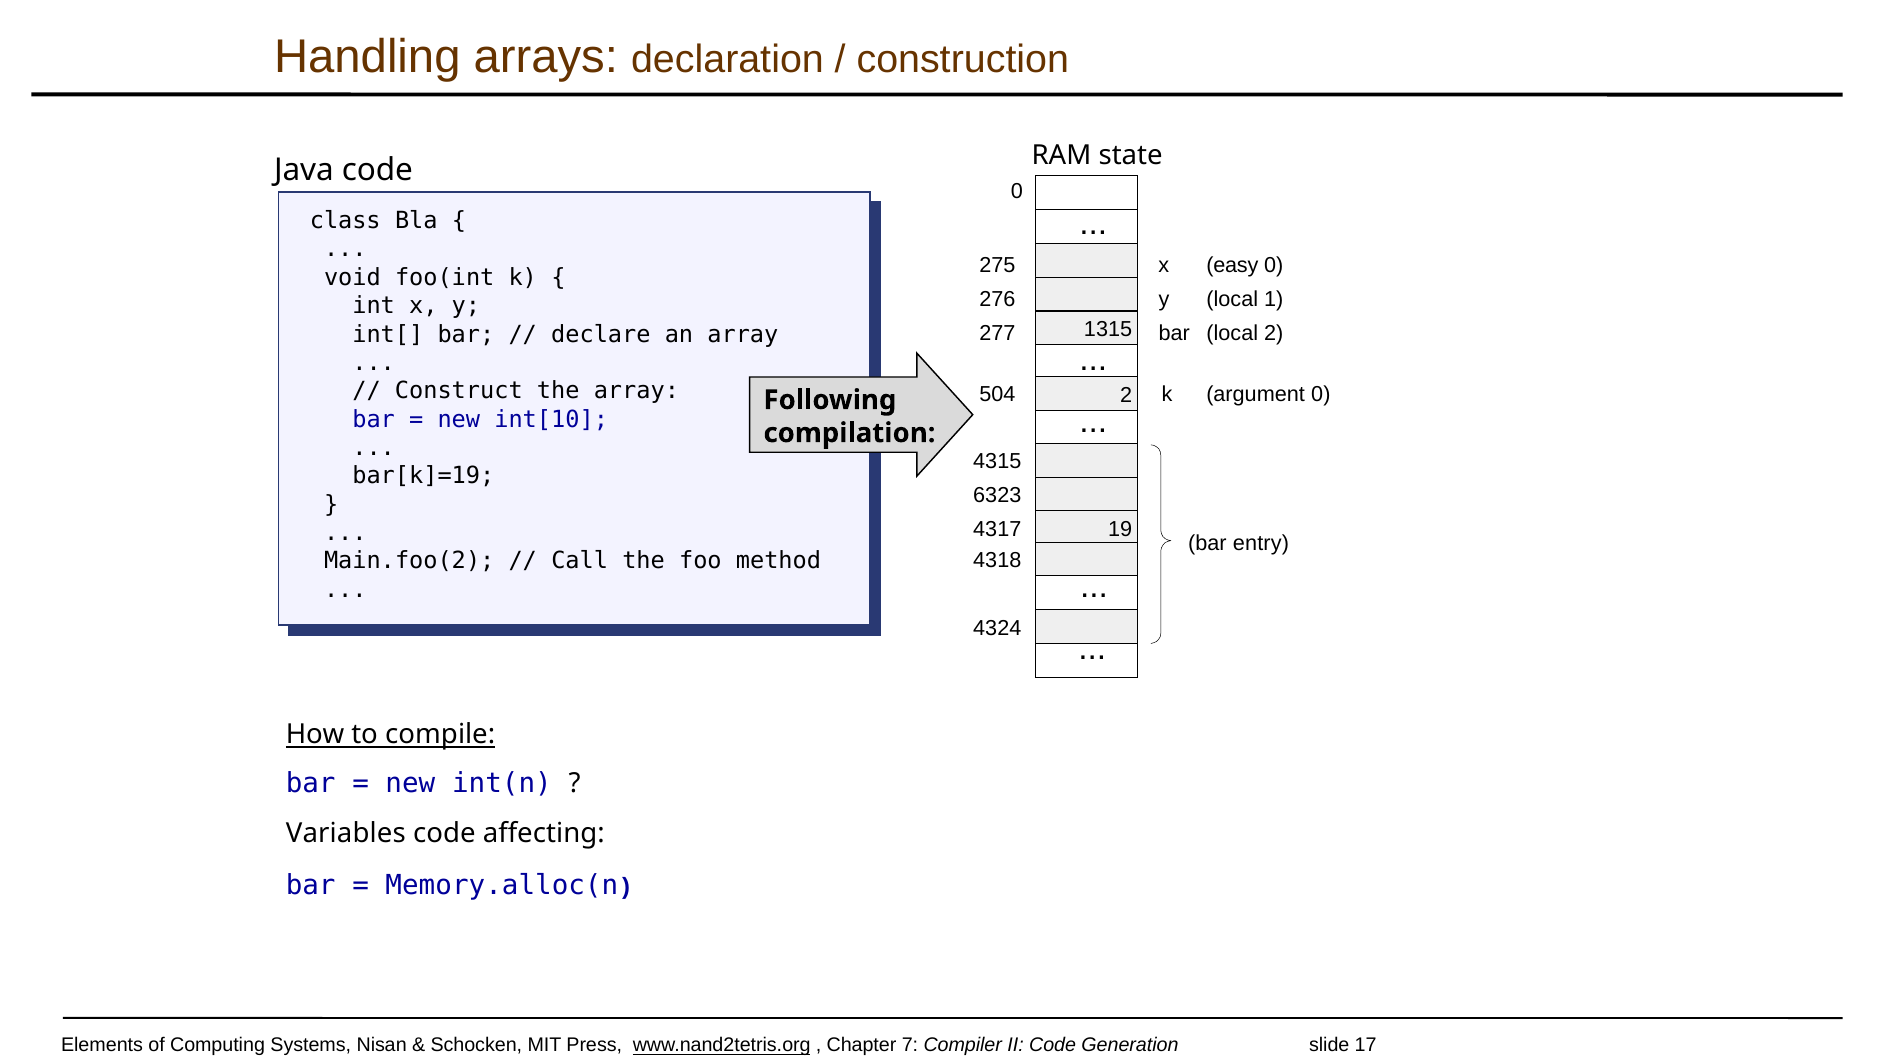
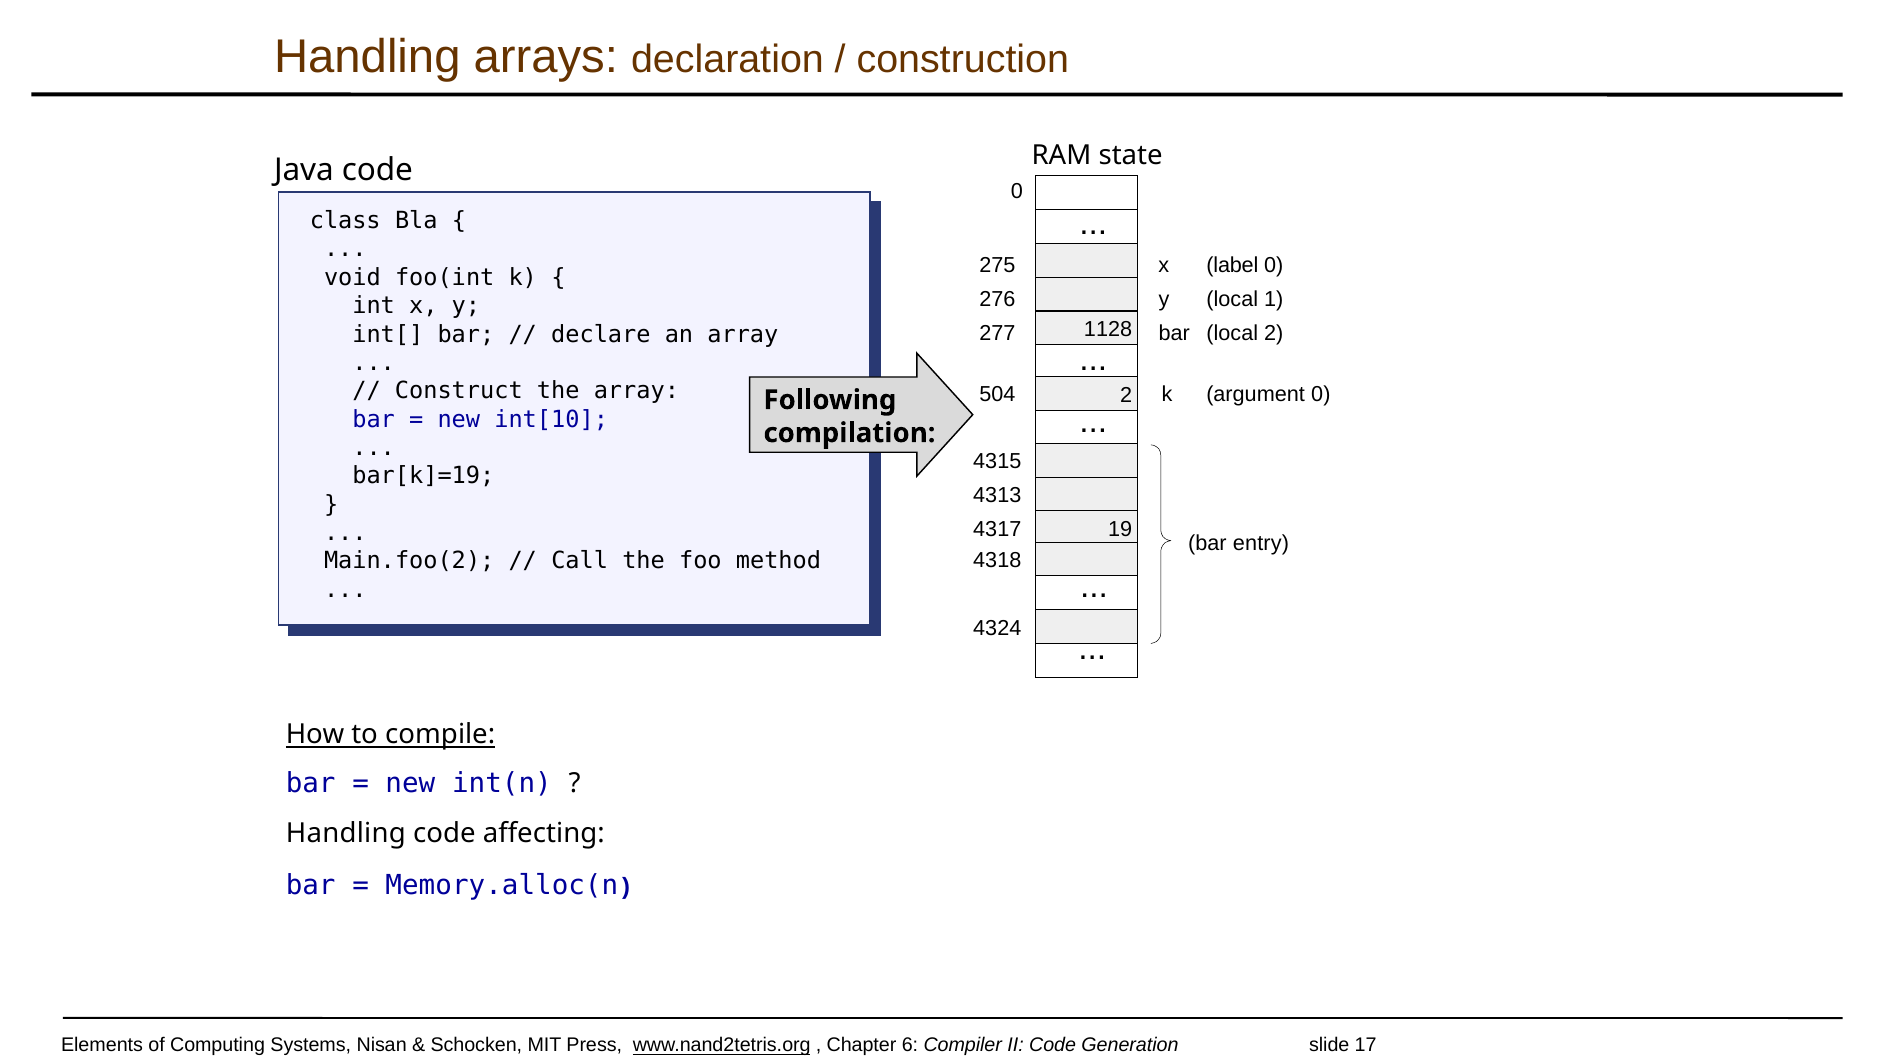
easy: easy -> label
1315: 1315 -> 1128
6323: 6323 -> 4313
Variables at (346, 834): Variables -> Handling
7: 7 -> 6
